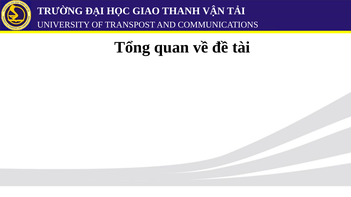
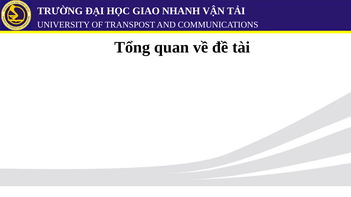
THANH: THANH -> NHANH
